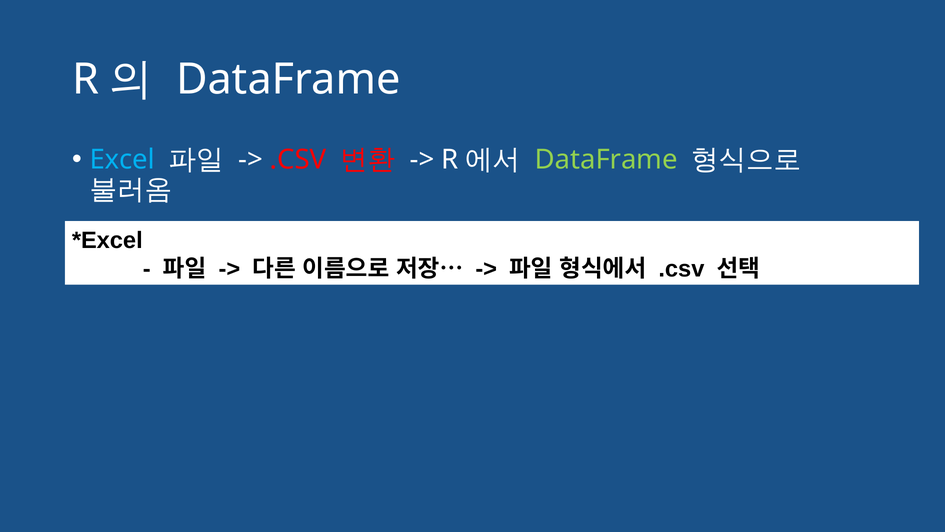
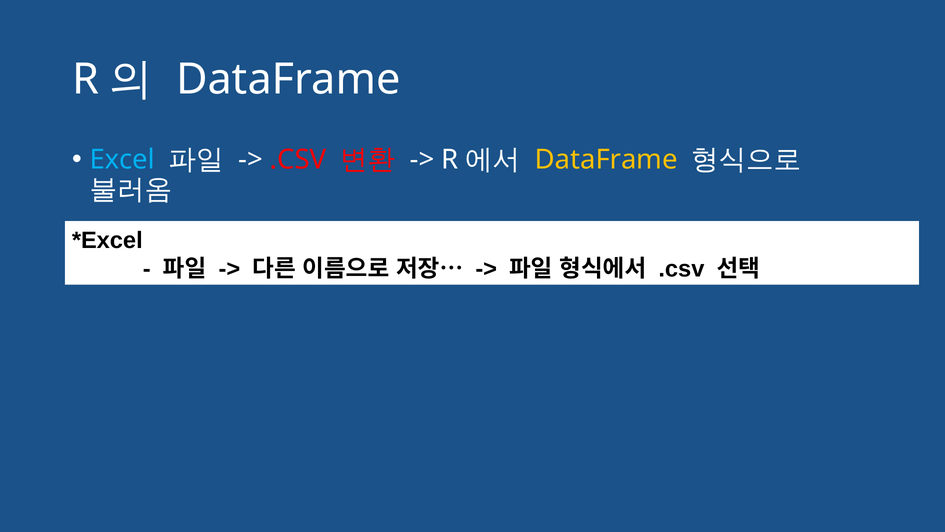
DataFrame at (606, 160) colour: light green -> yellow
